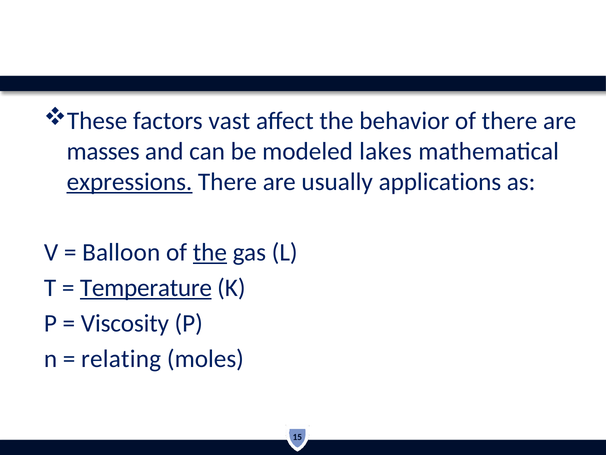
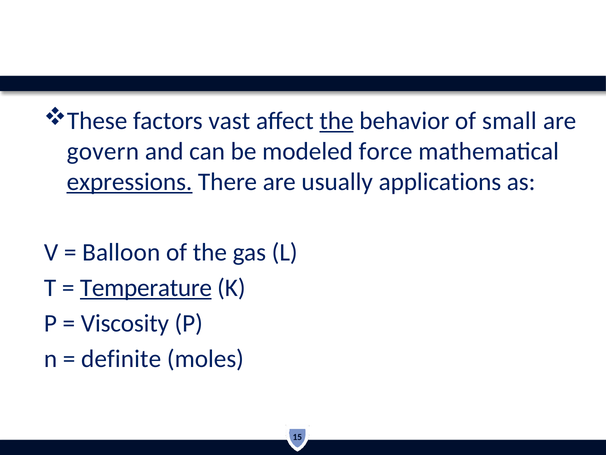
the at (337, 121) underline: none -> present
of there: there -> small
masses: masses -> govern
lakes: lakes -> force
the at (210, 252) underline: present -> none
relating: relating -> definite
